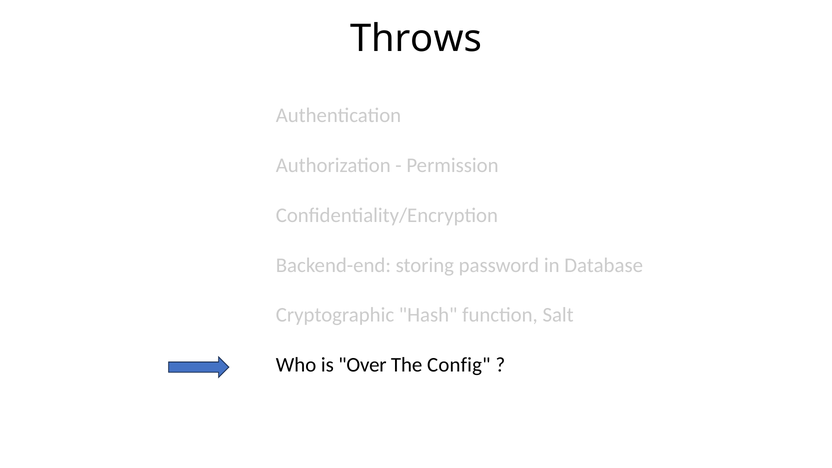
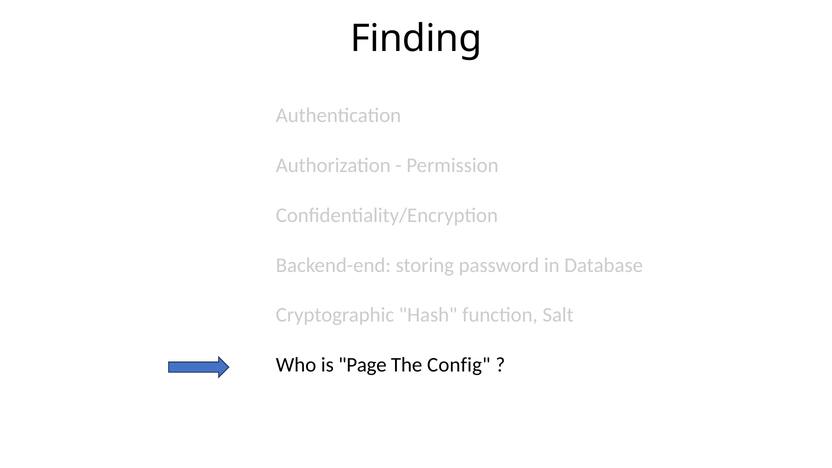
Throws: Throws -> Finding
Over: Over -> Page
